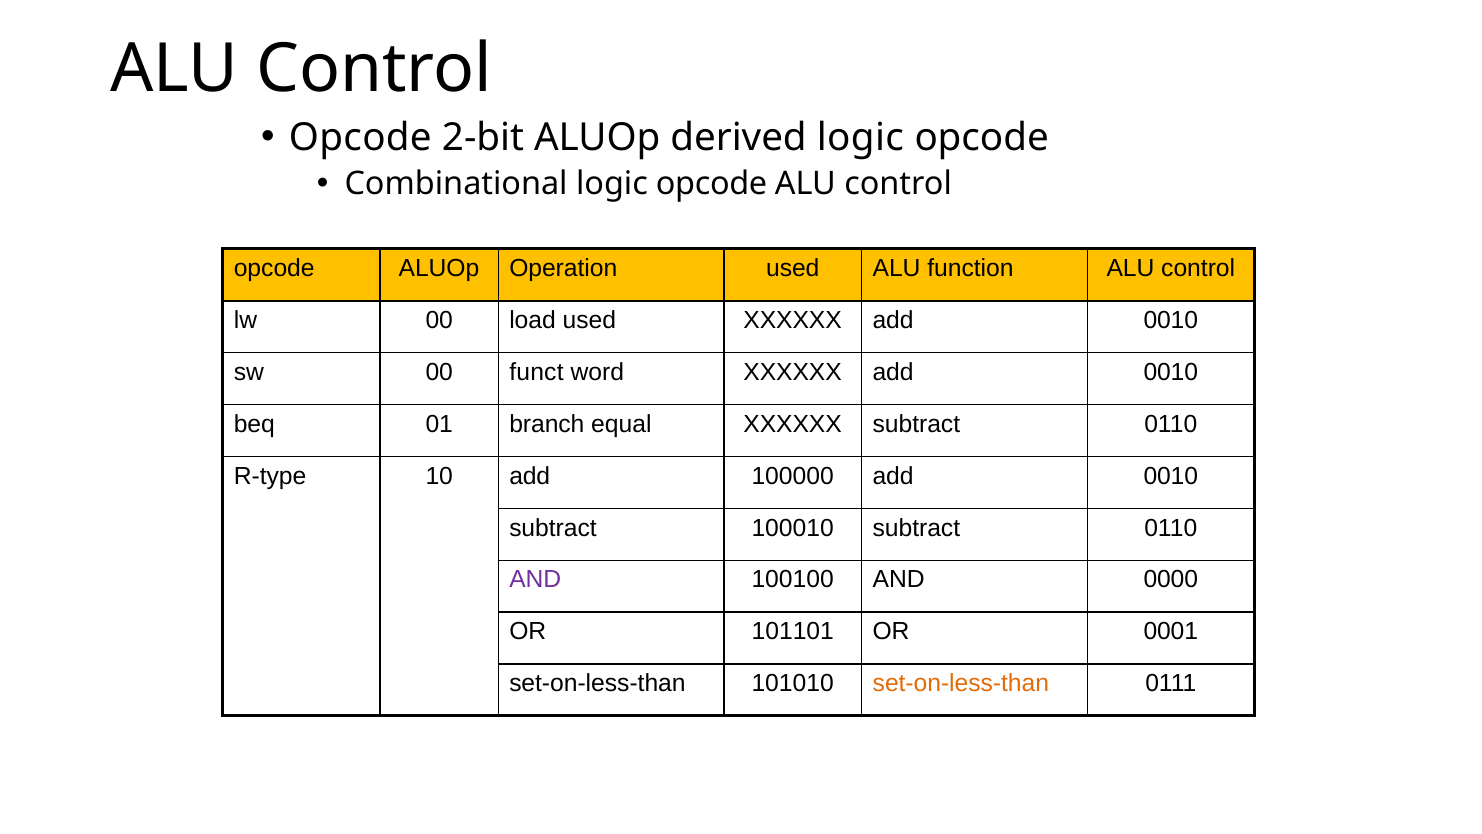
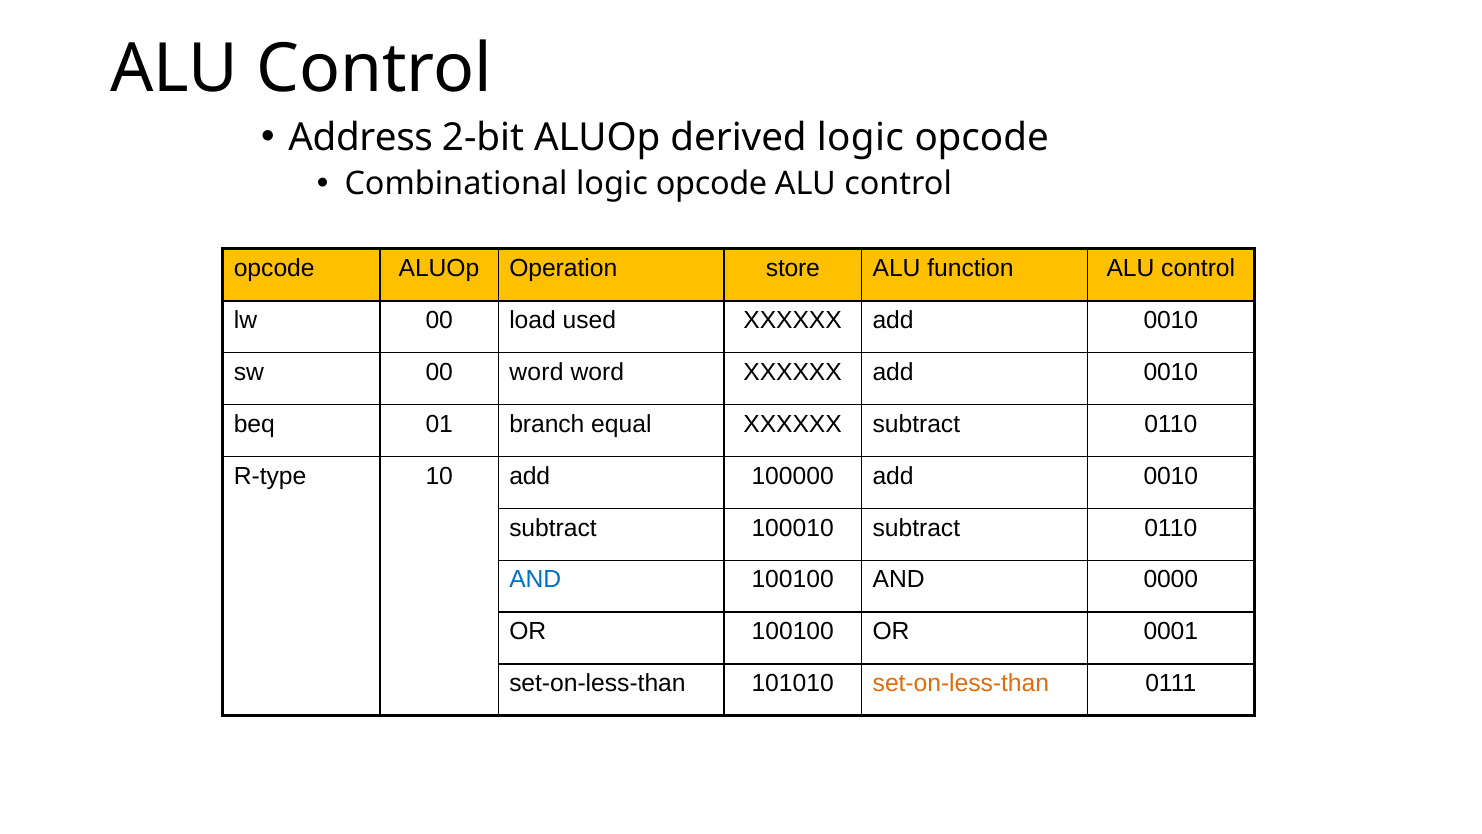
Opcode at (360, 137): Opcode -> Address
Operation used: used -> store
00 funct: funct -> word
AND at (535, 580) colour: purple -> blue
OR 101101: 101101 -> 100100
